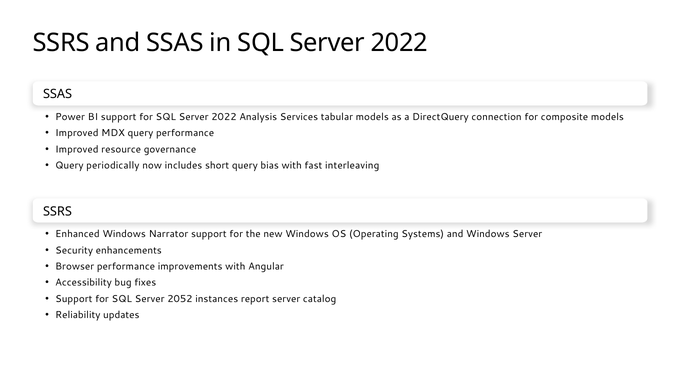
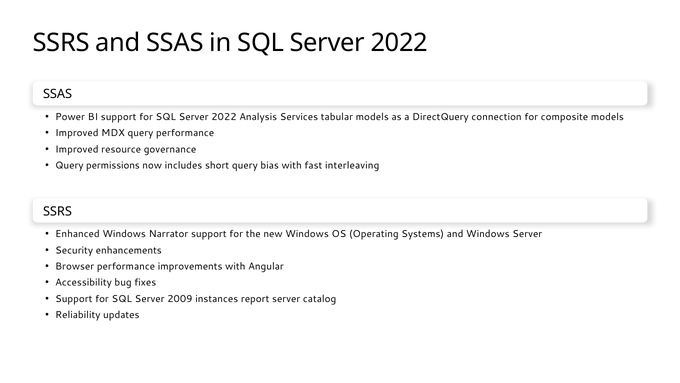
periodically: periodically -> permissions
2052: 2052 -> 2009
